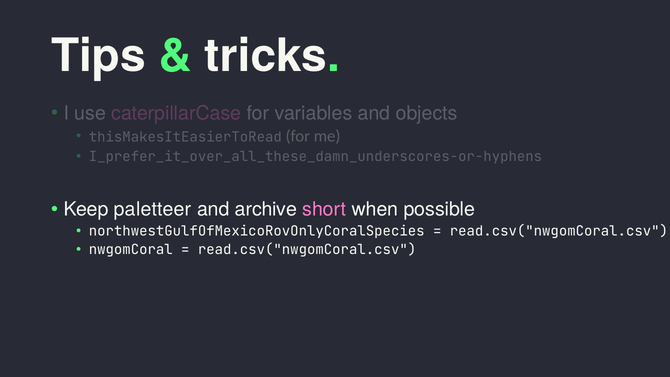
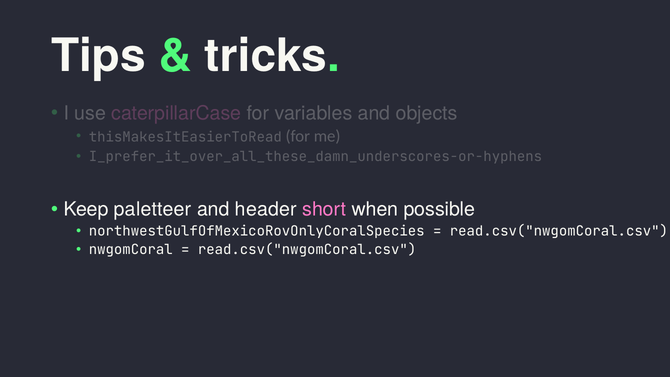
archive: archive -> header
